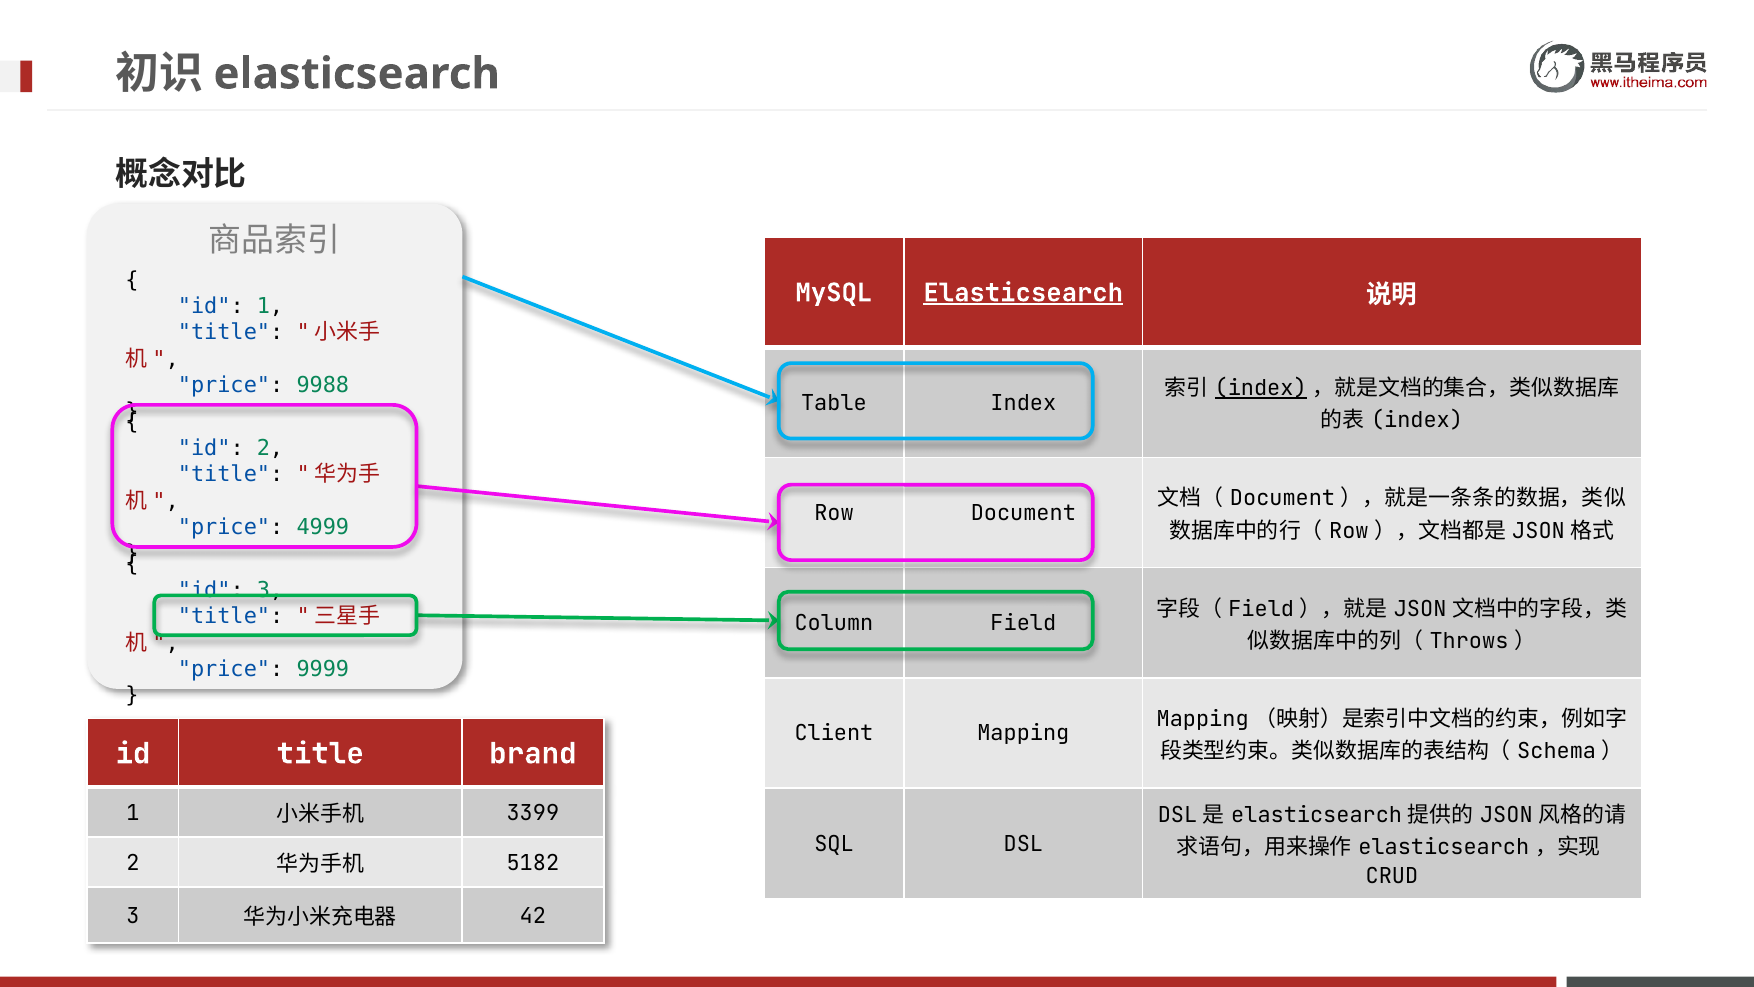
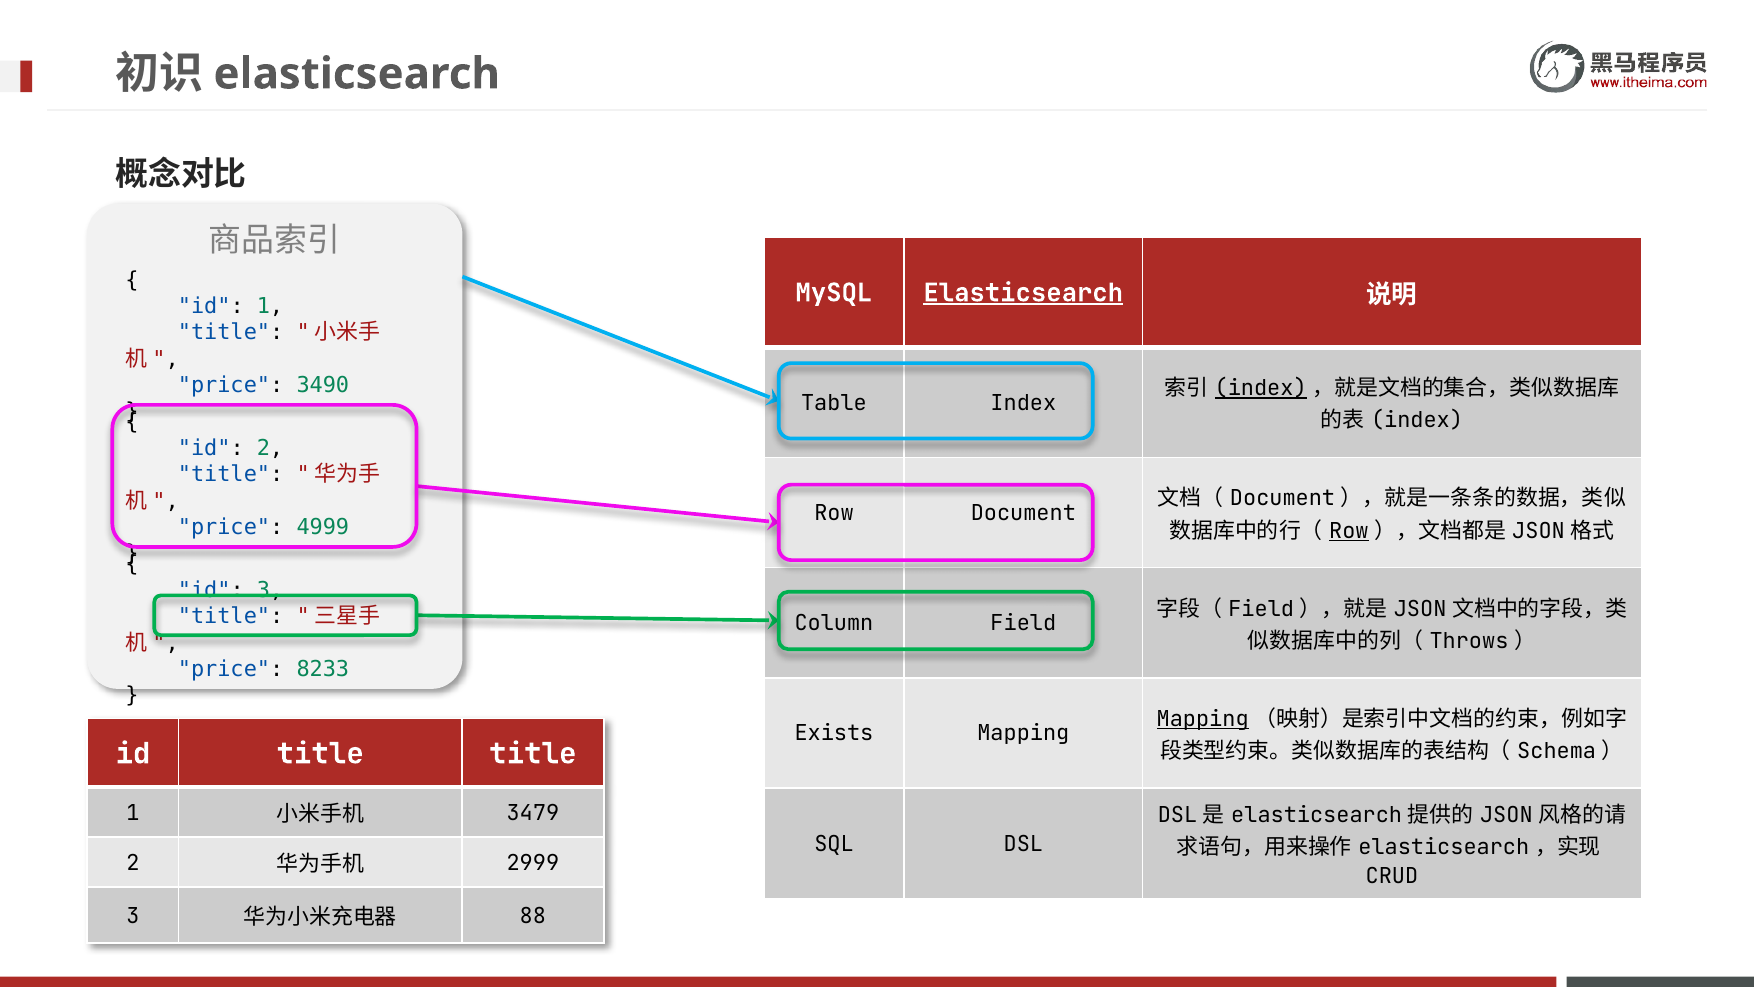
9988: 9988 -> 3490
Row at (1349, 531) underline: none -> present
9999: 9999 -> 8233
Mapping at (1203, 719) underline: none -> present
Client: Client -> Exists
title brand: brand -> title
3399: 3399 -> 3479
5182: 5182 -> 2999
42: 42 -> 88
